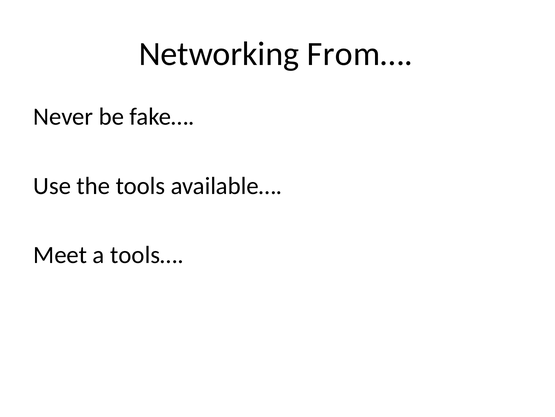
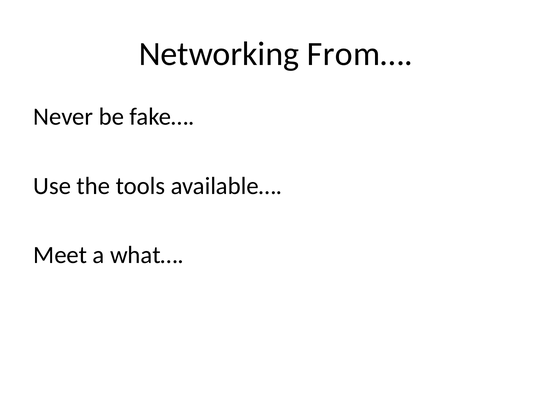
tools…: tools… -> what…
